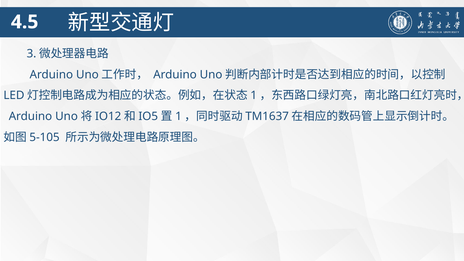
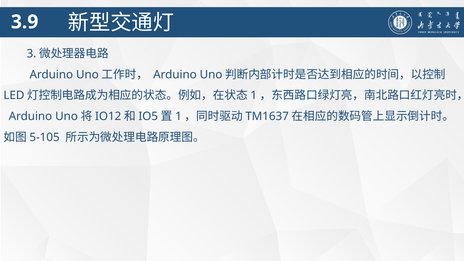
4.5: 4.5 -> 3.9
